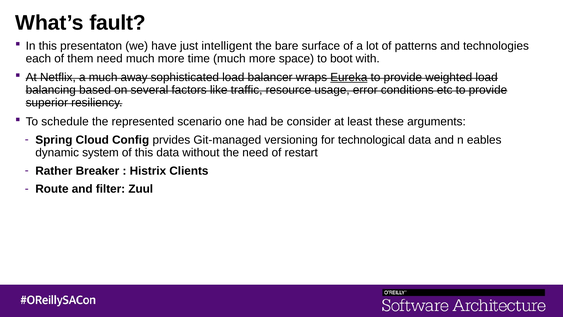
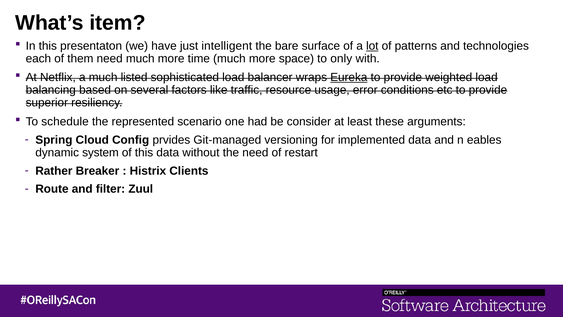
fault: fault -> item
lot underline: none -> present
boot: boot -> only
away: away -> listed
technological: technological -> implemented
